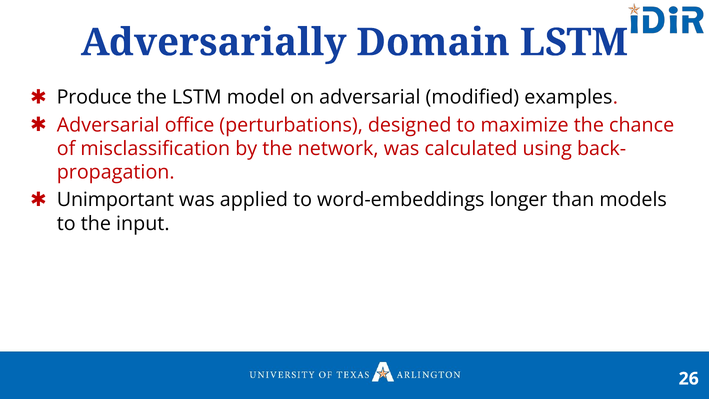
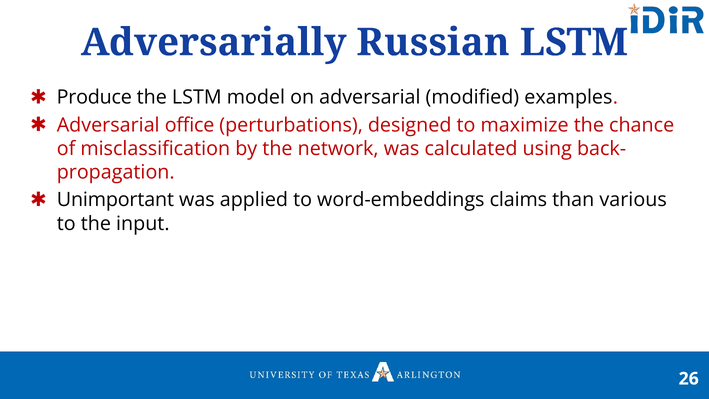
Domain: Domain -> Russian
longer: longer -> claims
models: models -> various
